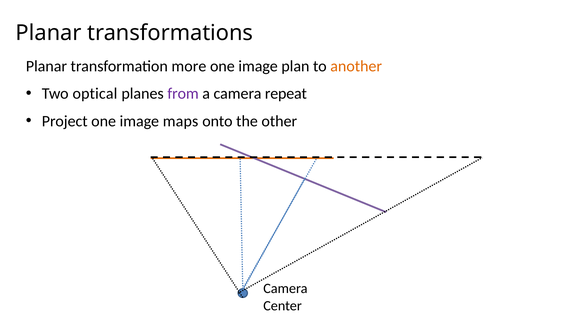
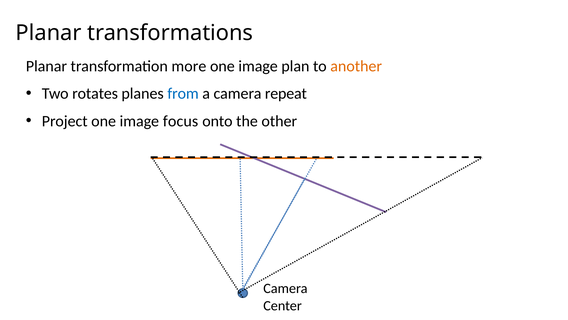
optical: optical -> rotates
from colour: purple -> blue
maps: maps -> focus
